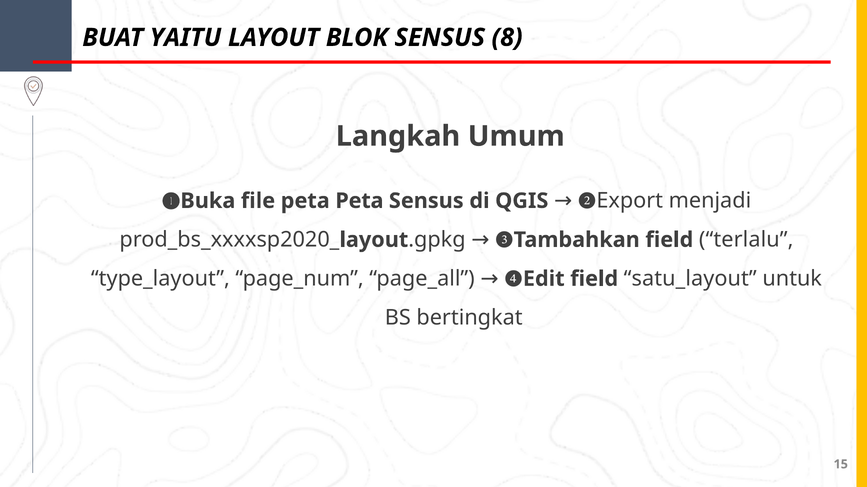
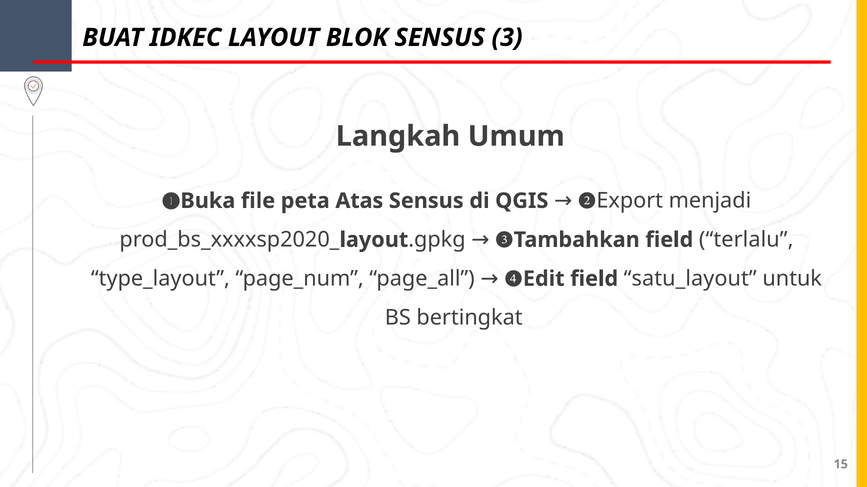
YAITU: YAITU -> IDKEC
8: 8 -> 3
peta Peta: Peta -> Atas
